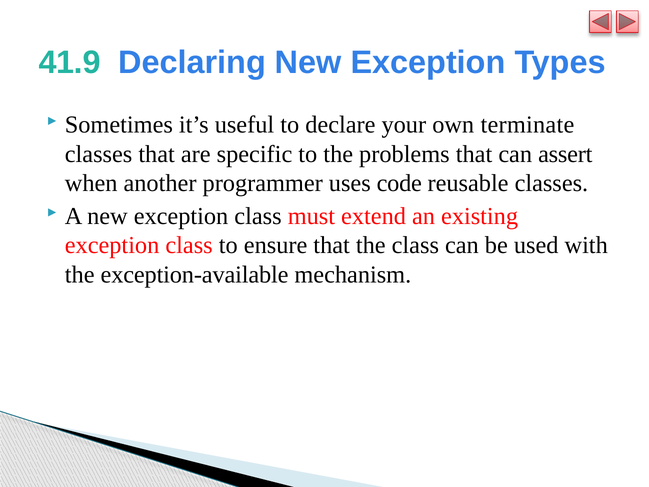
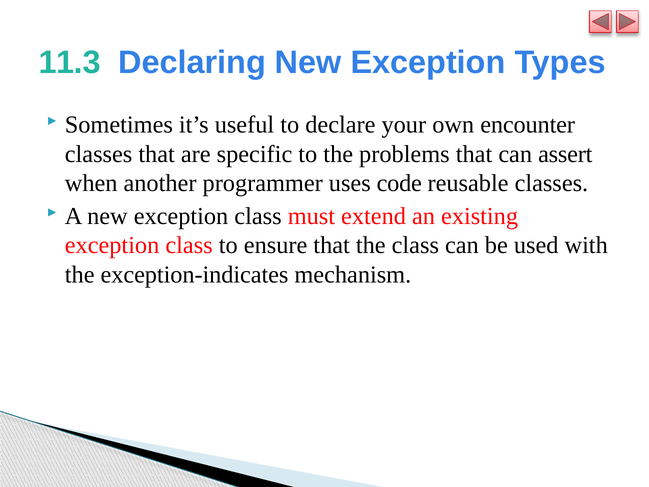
41.9: 41.9 -> 11.3
terminate: terminate -> encounter
exception-available: exception-available -> exception-indicates
